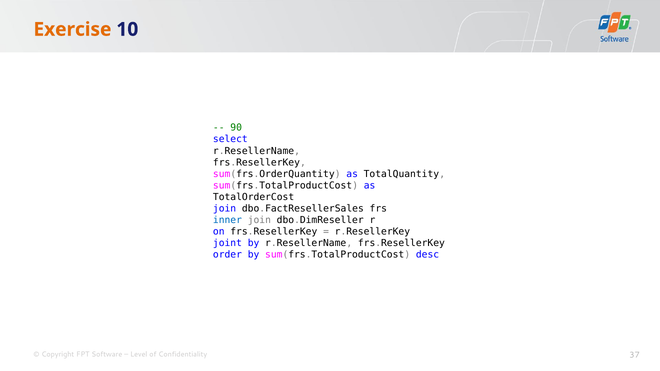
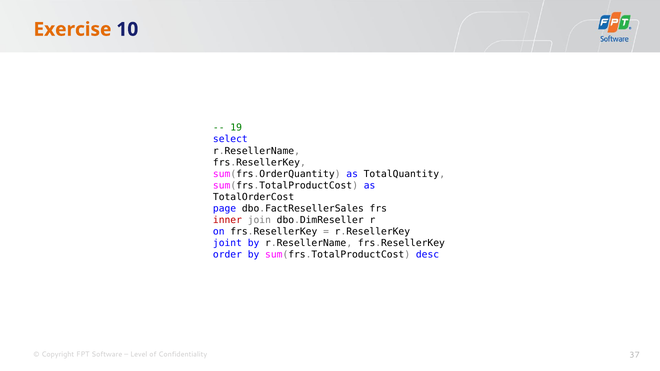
90: 90 -> 19
join at (225, 209): join -> page
inner colour: blue -> red
